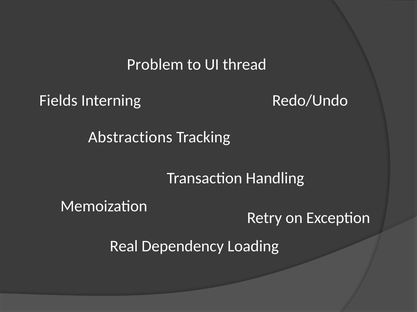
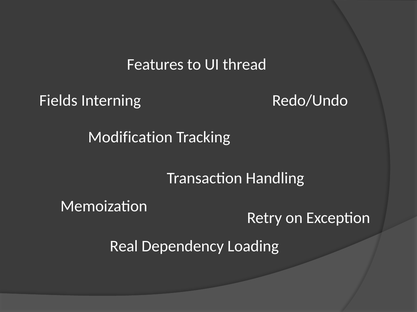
Problem: Problem -> Features
Abstractions: Abstractions -> Modification
